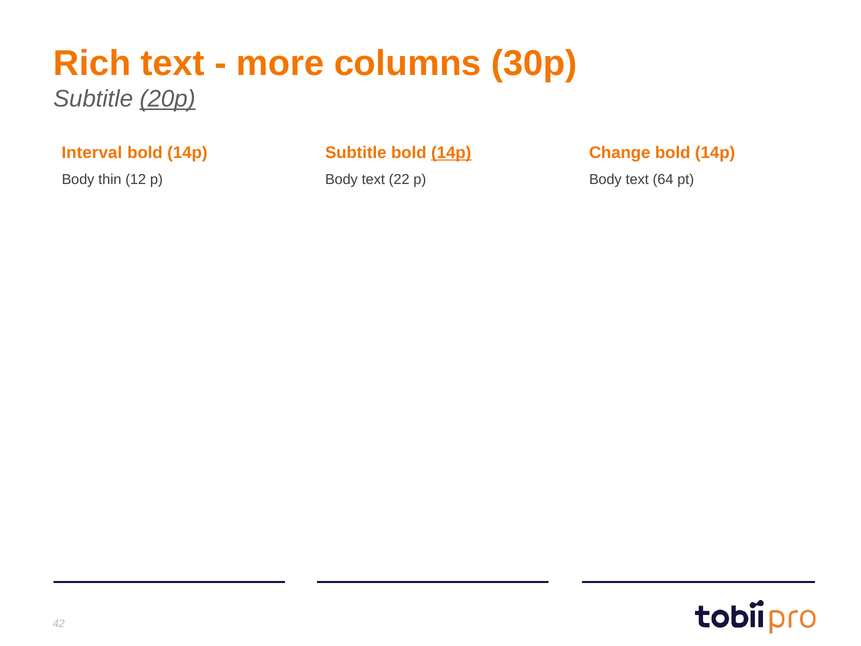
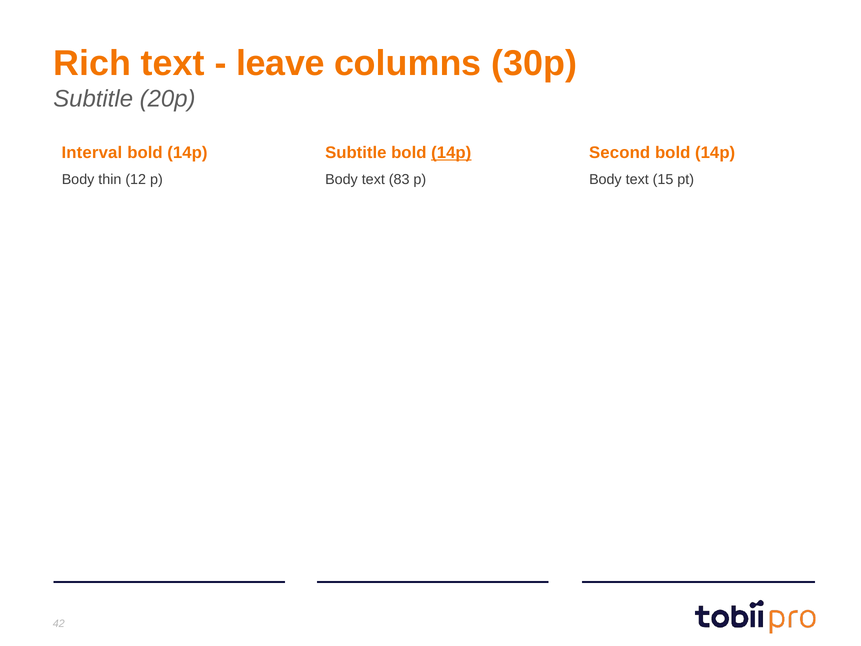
more: more -> leave
20p underline: present -> none
Change: Change -> Second
22: 22 -> 83
64: 64 -> 15
